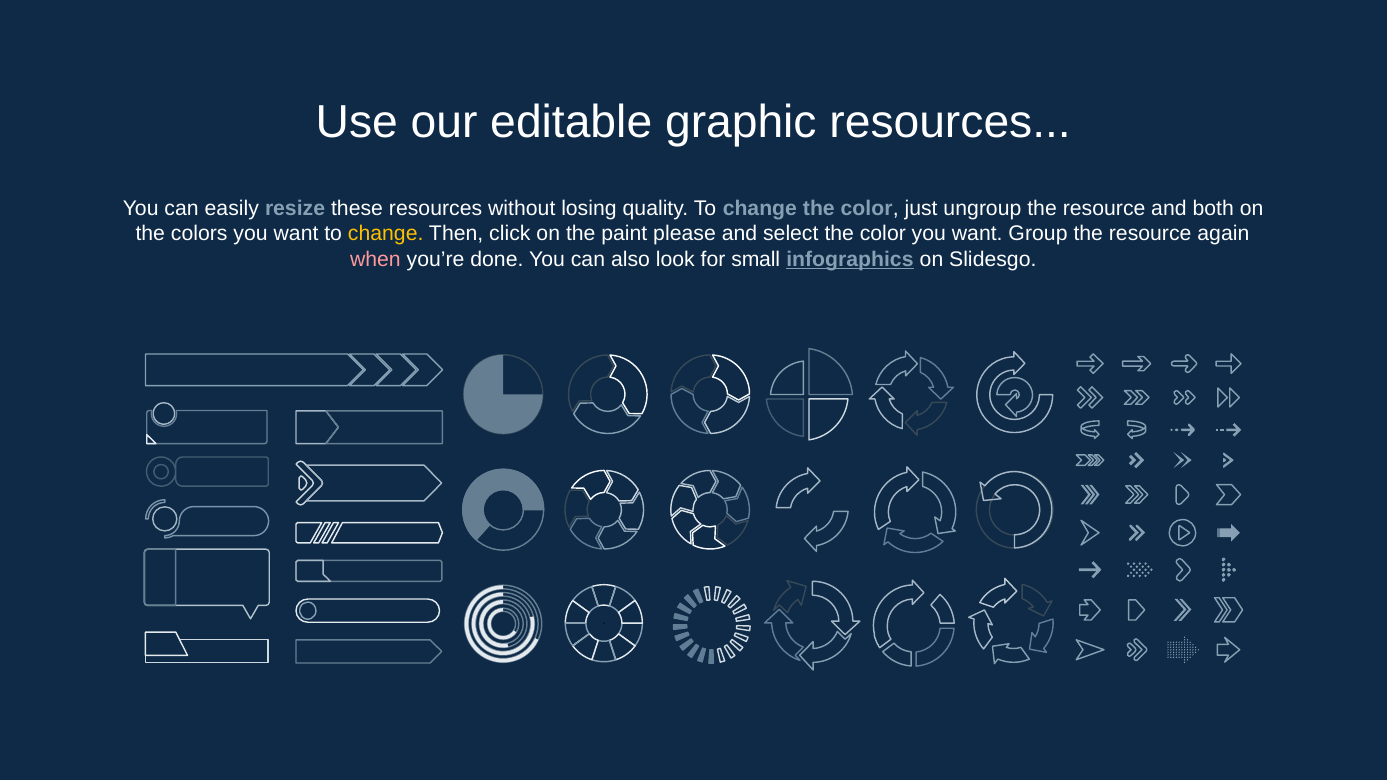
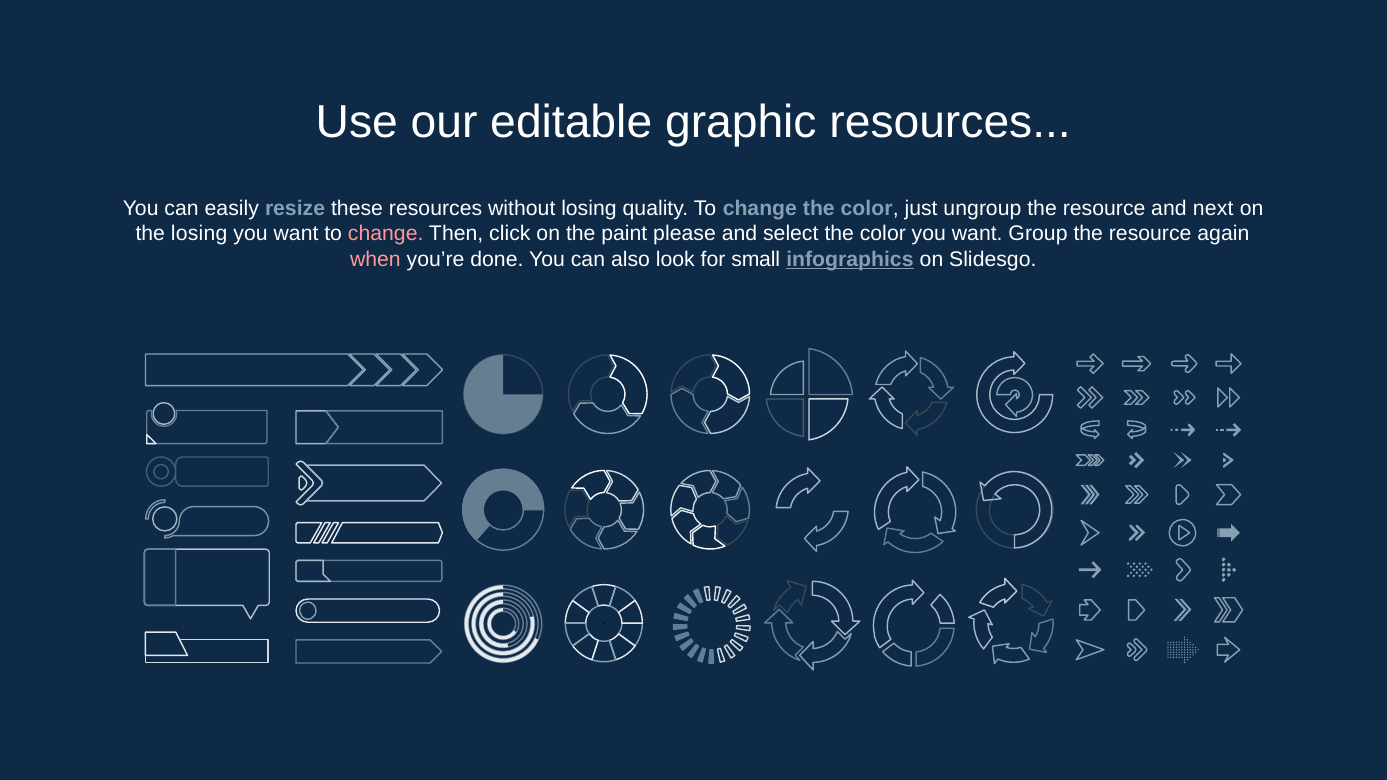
both: both -> next
the colors: colors -> losing
change at (386, 234) colour: yellow -> pink
